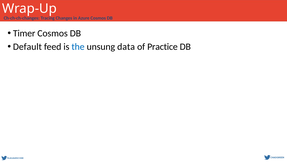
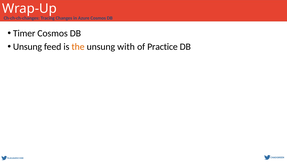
Default at (27, 46): Default -> Unsung
the colour: blue -> orange
data: data -> with
